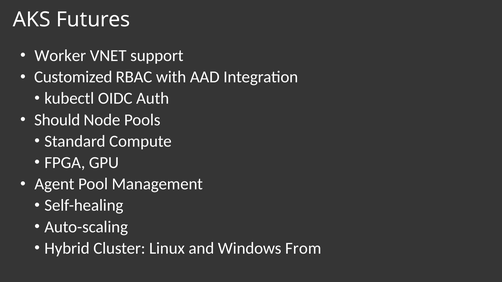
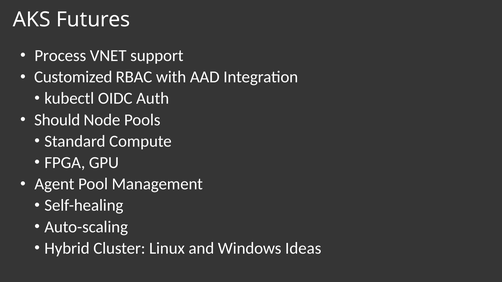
Worker: Worker -> Process
From: From -> Ideas
